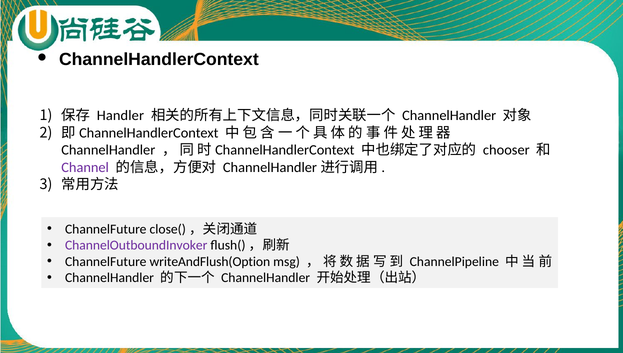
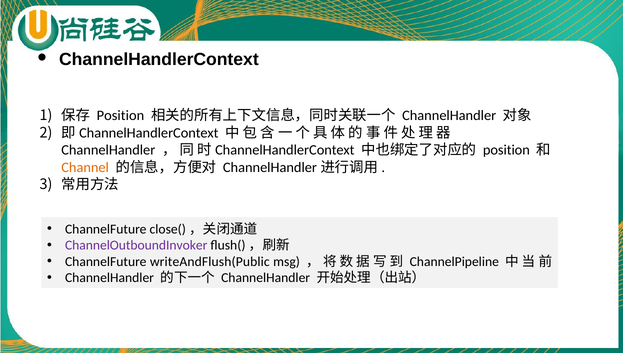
Handler at (120, 116): Handler -> Position
chooser at (506, 150): chooser -> position
Channel colour: purple -> orange
writeAndFlush(Option: writeAndFlush(Option -> writeAndFlush(Public
